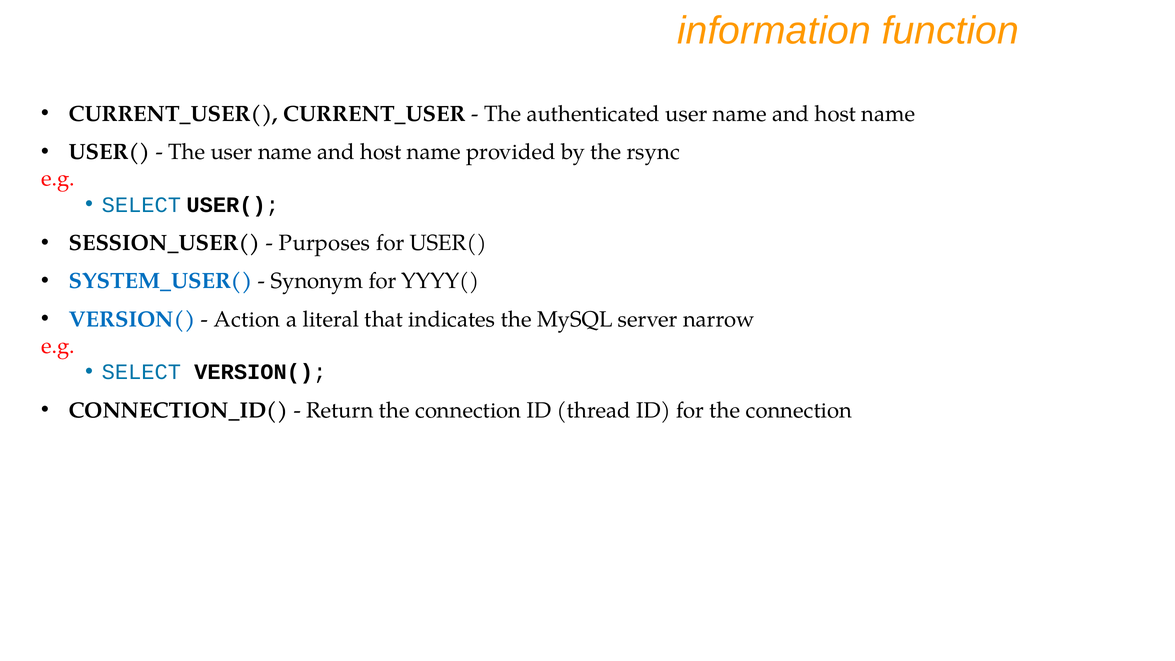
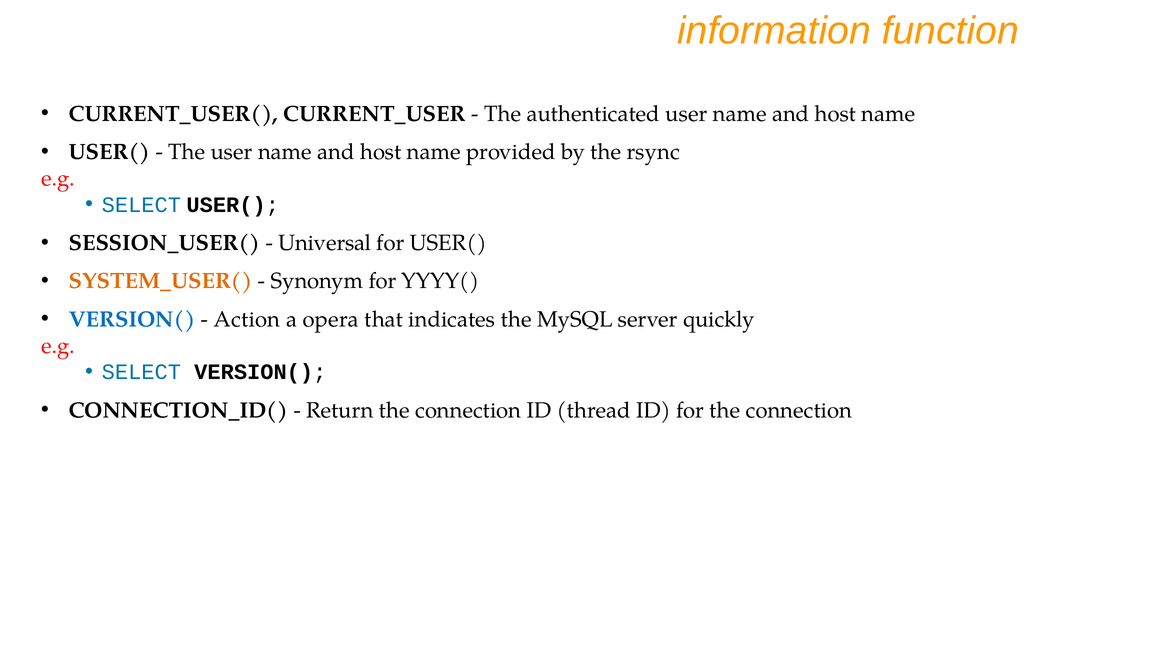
Purposes: Purposes -> Universal
SYSTEM_USER( colour: blue -> orange
literal: literal -> opera
narrow: narrow -> quickly
